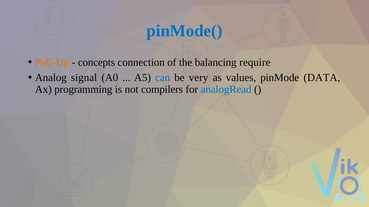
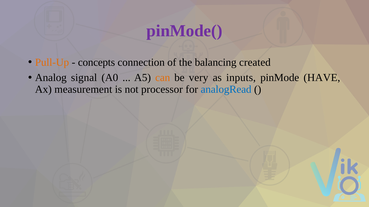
pinMode( colour: blue -> purple
require: require -> created
can colour: blue -> orange
values: values -> inputs
DATA: DATA -> HAVE
programming: programming -> measurement
compilers: compilers -> processor
